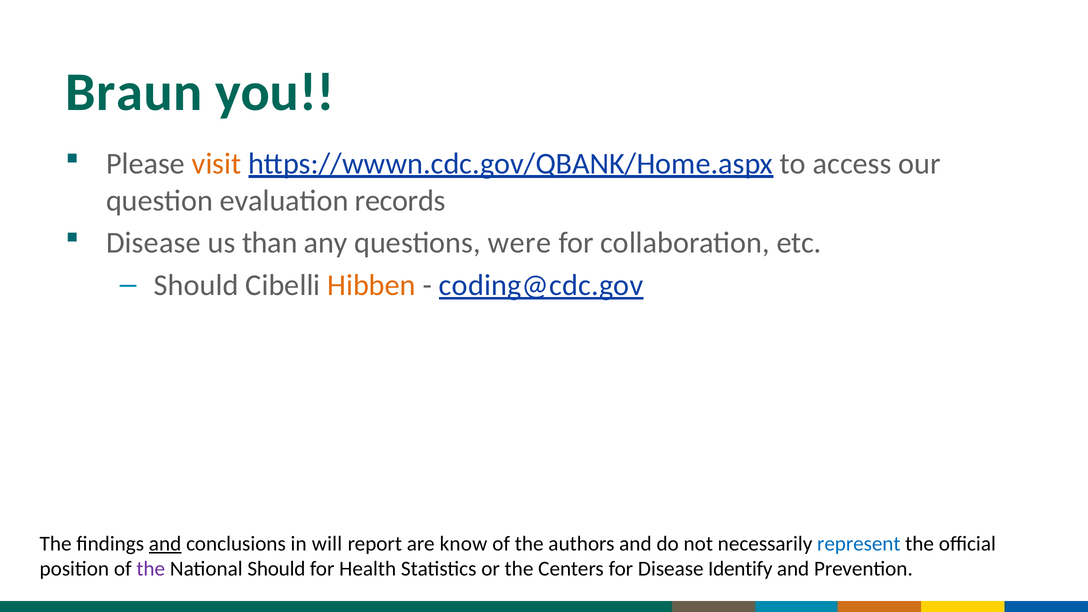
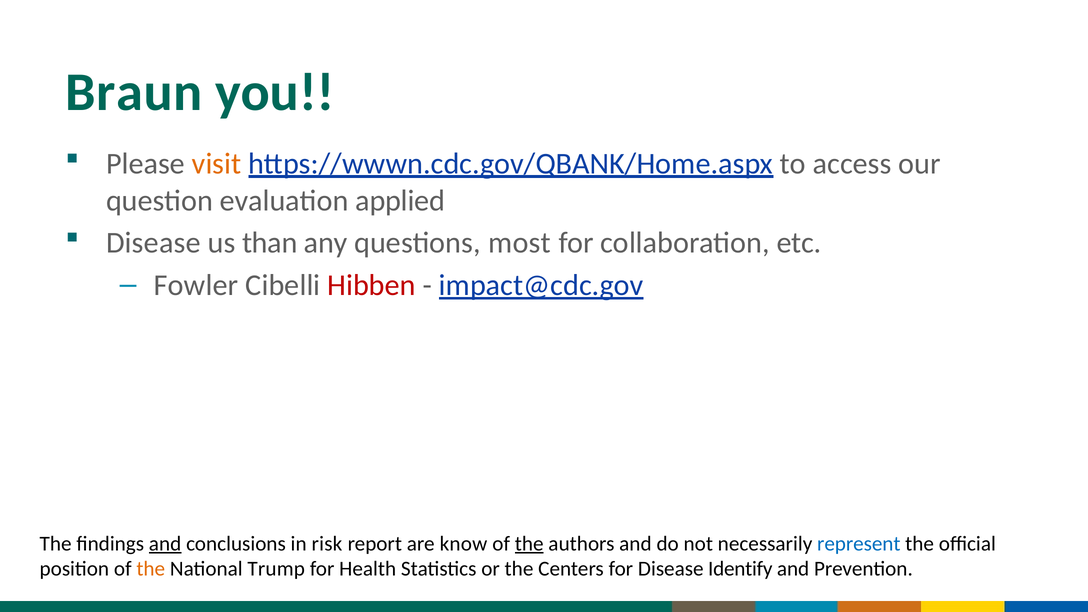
records: records -> applied
were: were -> most
Should at (196, 285): Should -> Fowler
Hibben colour: orange -> red
coding@cdc.gov: coding@cdc.gov -> impact@cdc.gov
will: will -> risk
the at (529, 544) underline: none -> present
the at (151, 569) colour: purple -> orange
National Should: Should -> Trump
